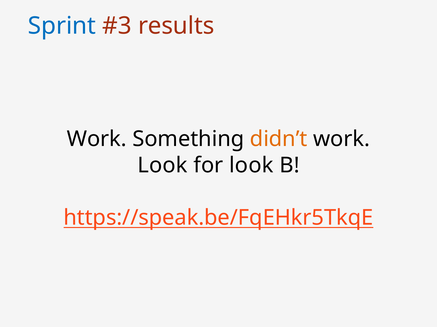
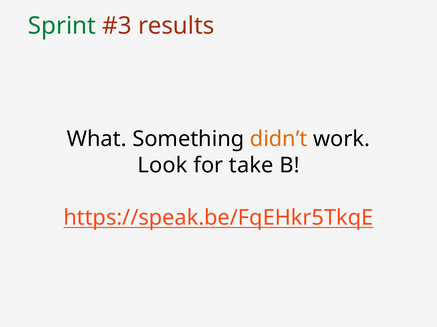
Sprint colour: blue -> green
Work at (97, 139): Work -> What
for look: look -> take
